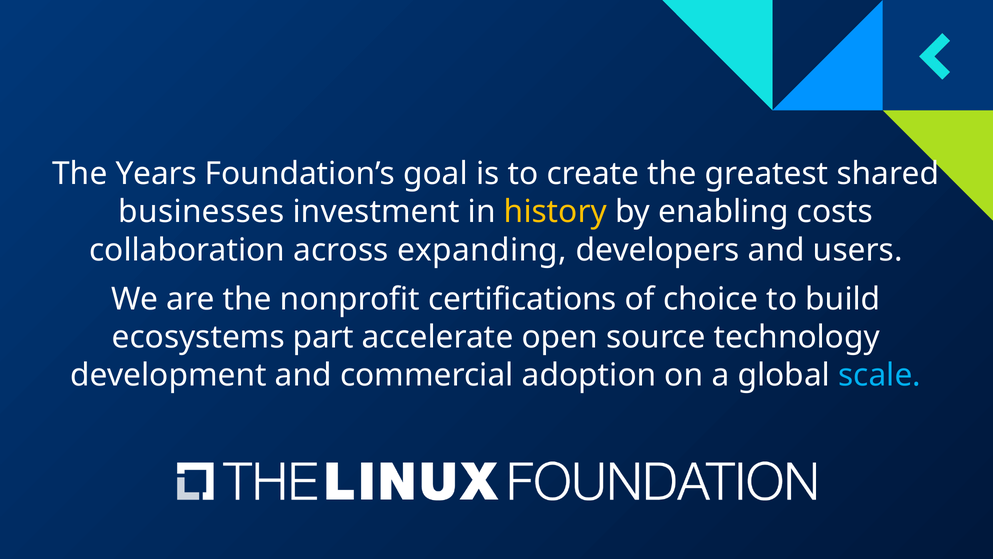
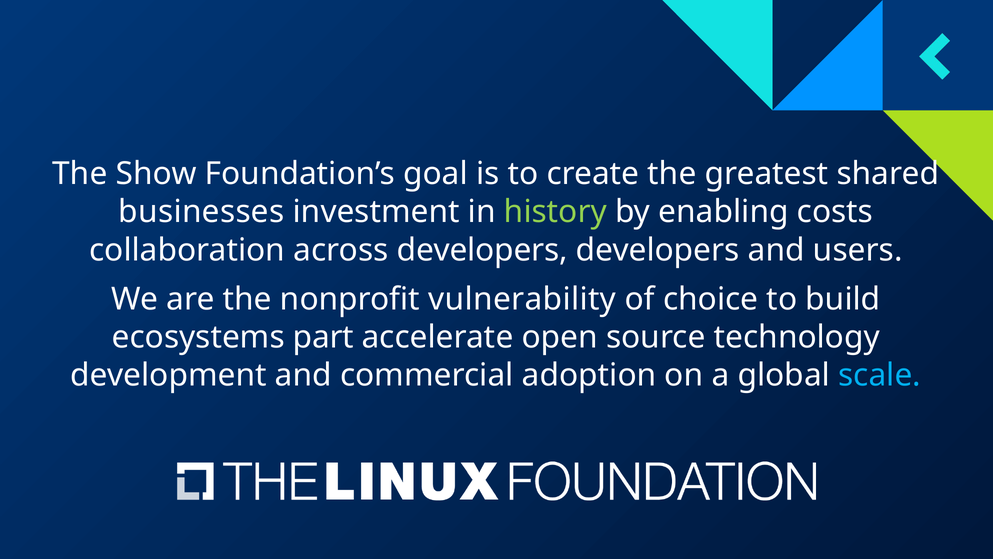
Years: Years -> Show
history colour: yellow -> light green
across expanding: expanding -> developers
certifications: certifications -> vulnerability
